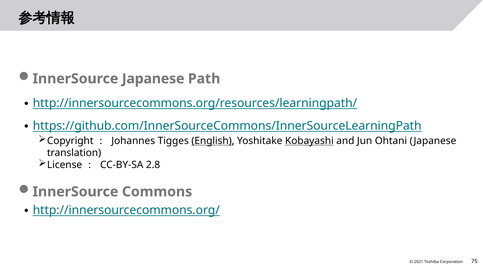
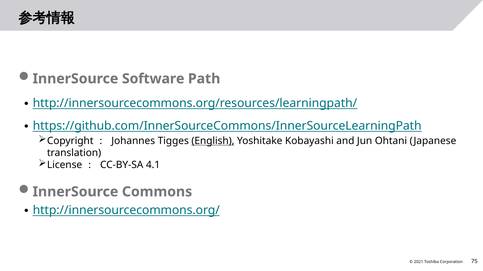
InnerSource Japanese: Japanese -> Software
Kobayashi underline: present -> none
2.8: 2.8 -> 4.1
